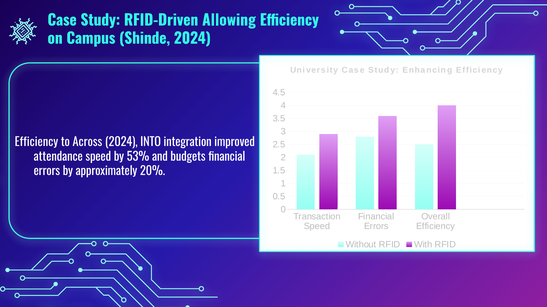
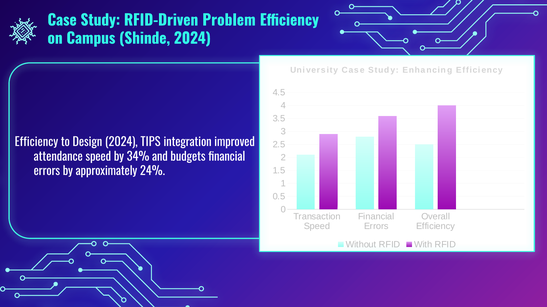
Allowing: Allowing -> Problem
Across: Across -> Design
INTO: INTO -> TIPS
53%: 53% -> 34%
20%: 20% -> 24%
